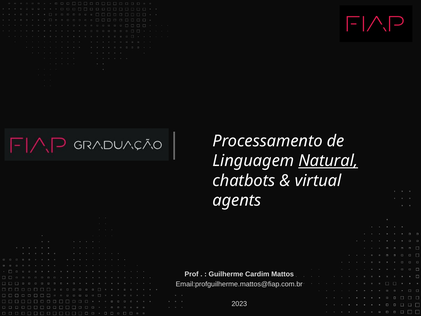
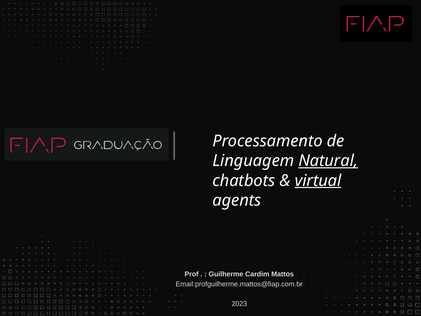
virtual underline: none -> present
